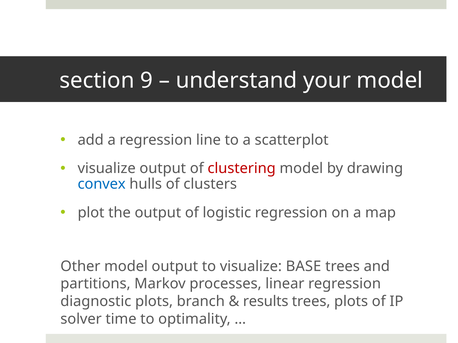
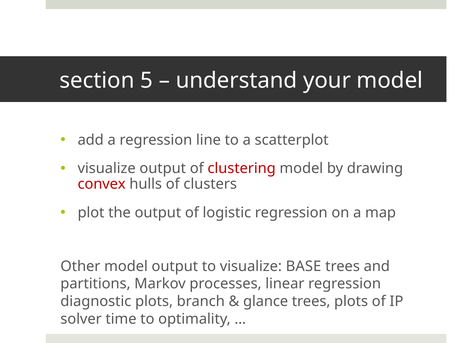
9: 9 -> 5
convex colour: blue -> red
results: results -> glance
